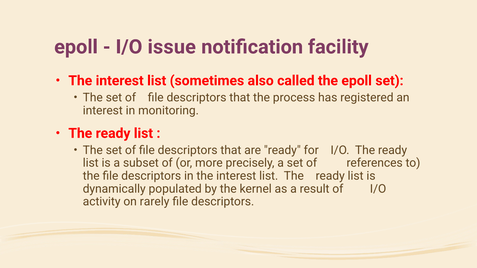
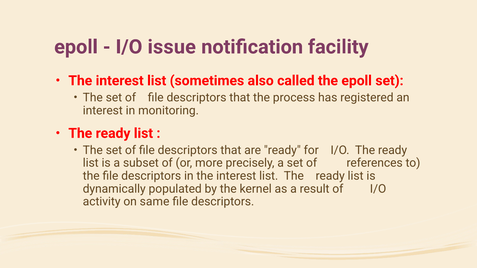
rarely: rarely -> same
